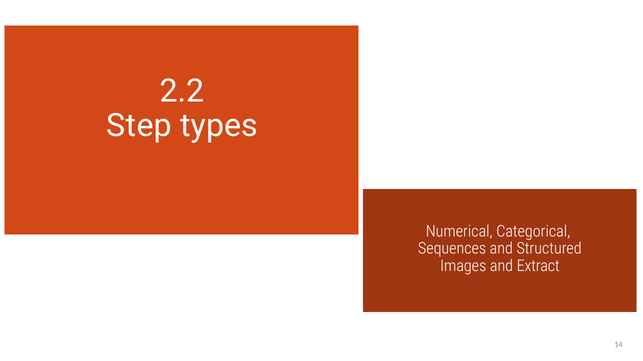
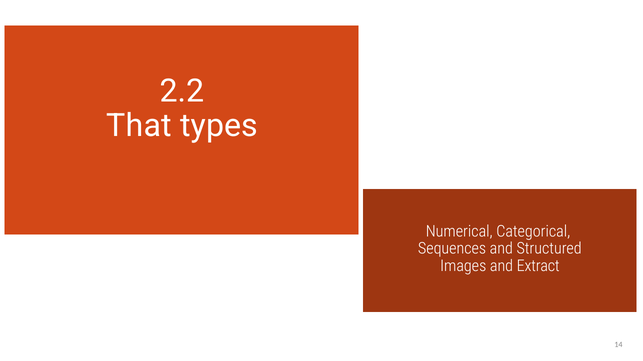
Step: Step -> That
